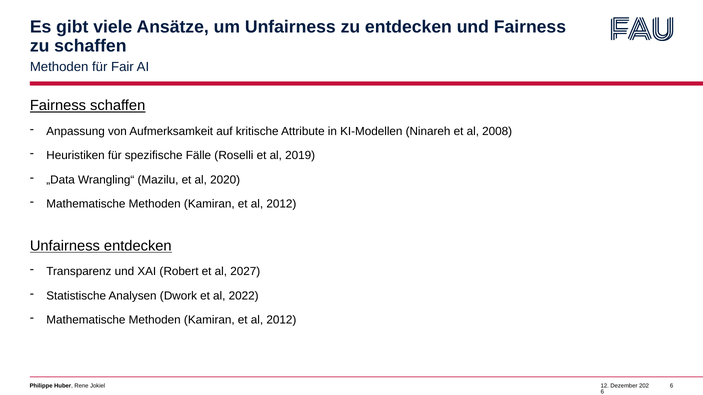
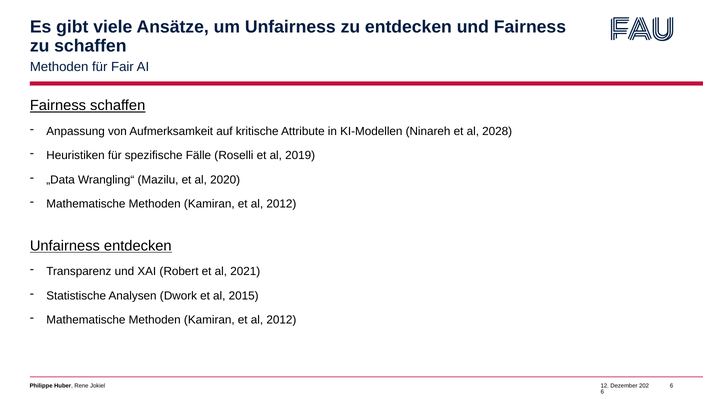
2008: 2008 -> 2028
2027: 2027 -> 2021
2022: 2022 -> 2015
